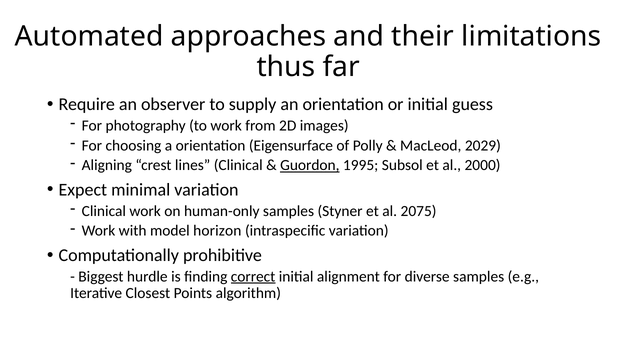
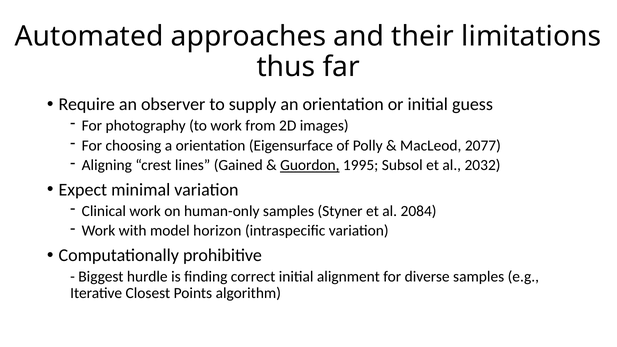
2029: 2029 -> 2077
lines Clinical: Clinical -> Gained
2000: 2000 -> 2032
2075: 2075 -> 2084
correct underline: present -> none
